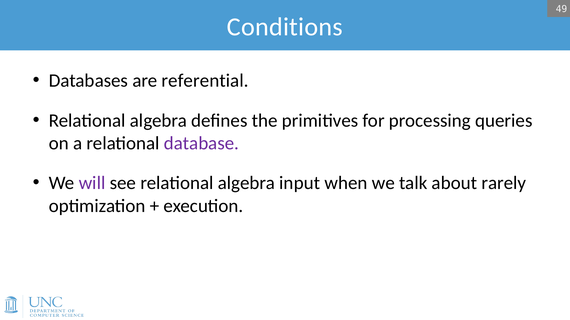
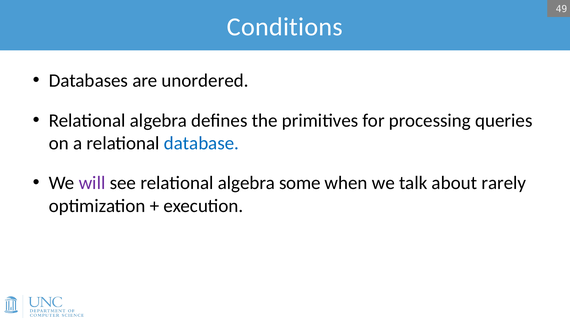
referential: referential -> unordered
database colour: purple -> blue
input: input -> some
